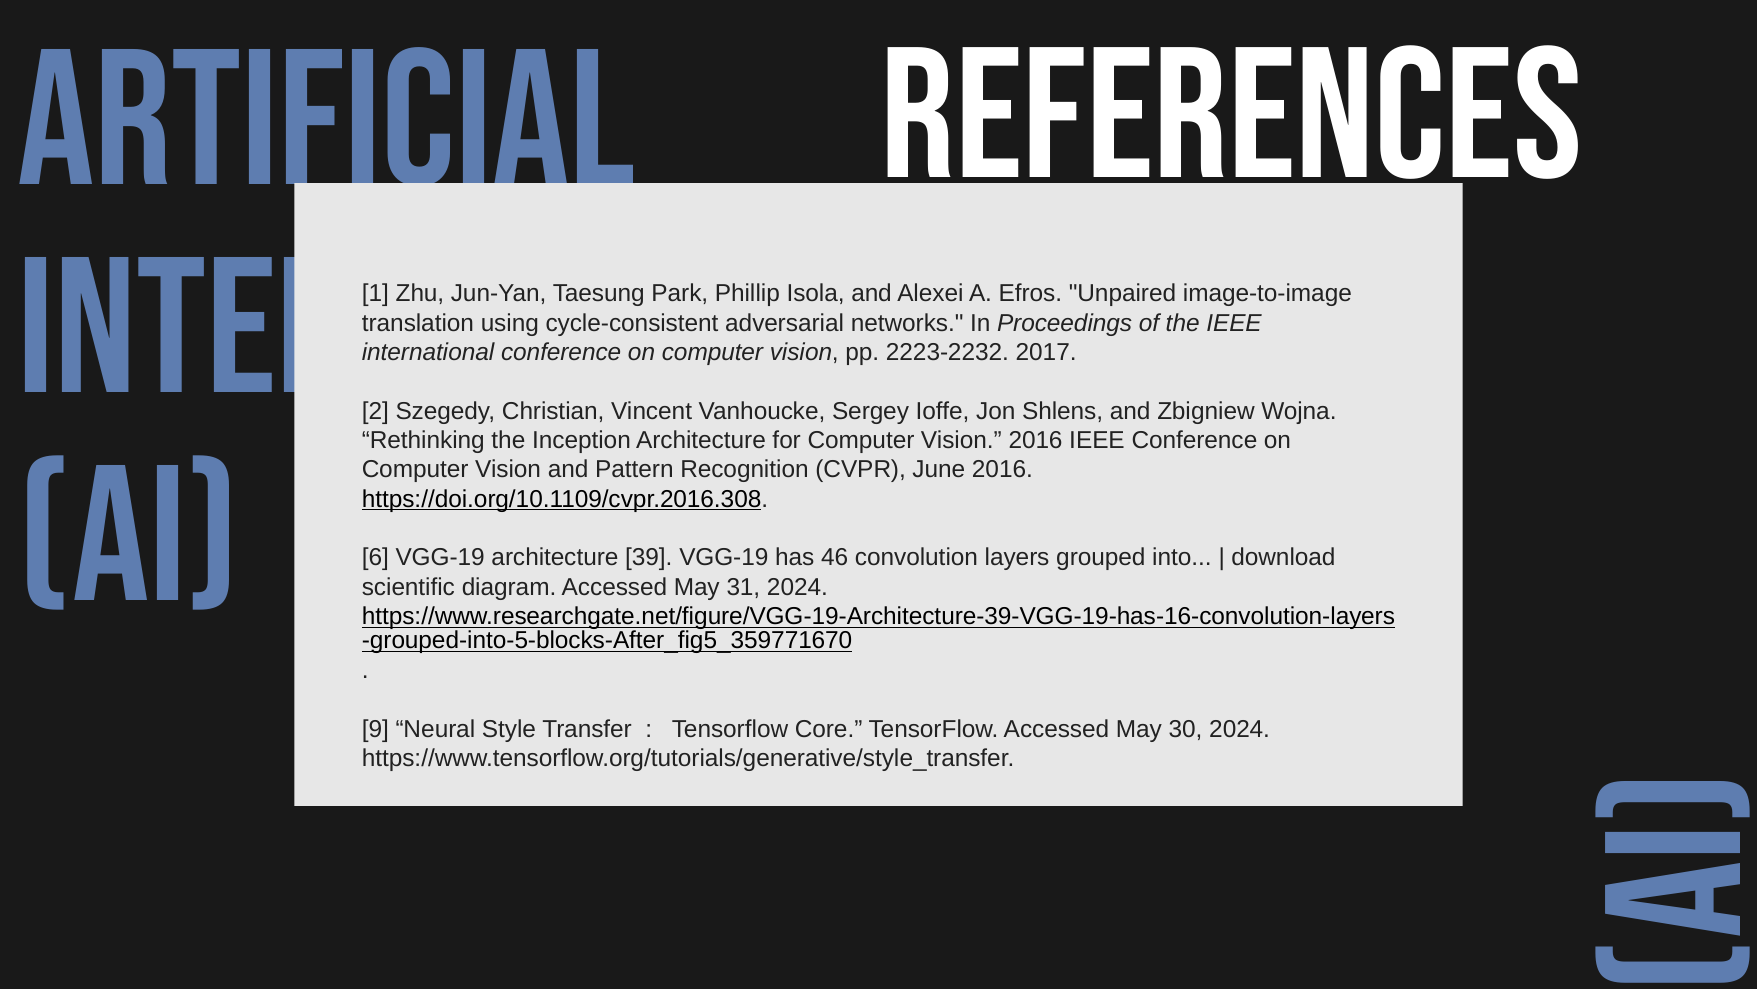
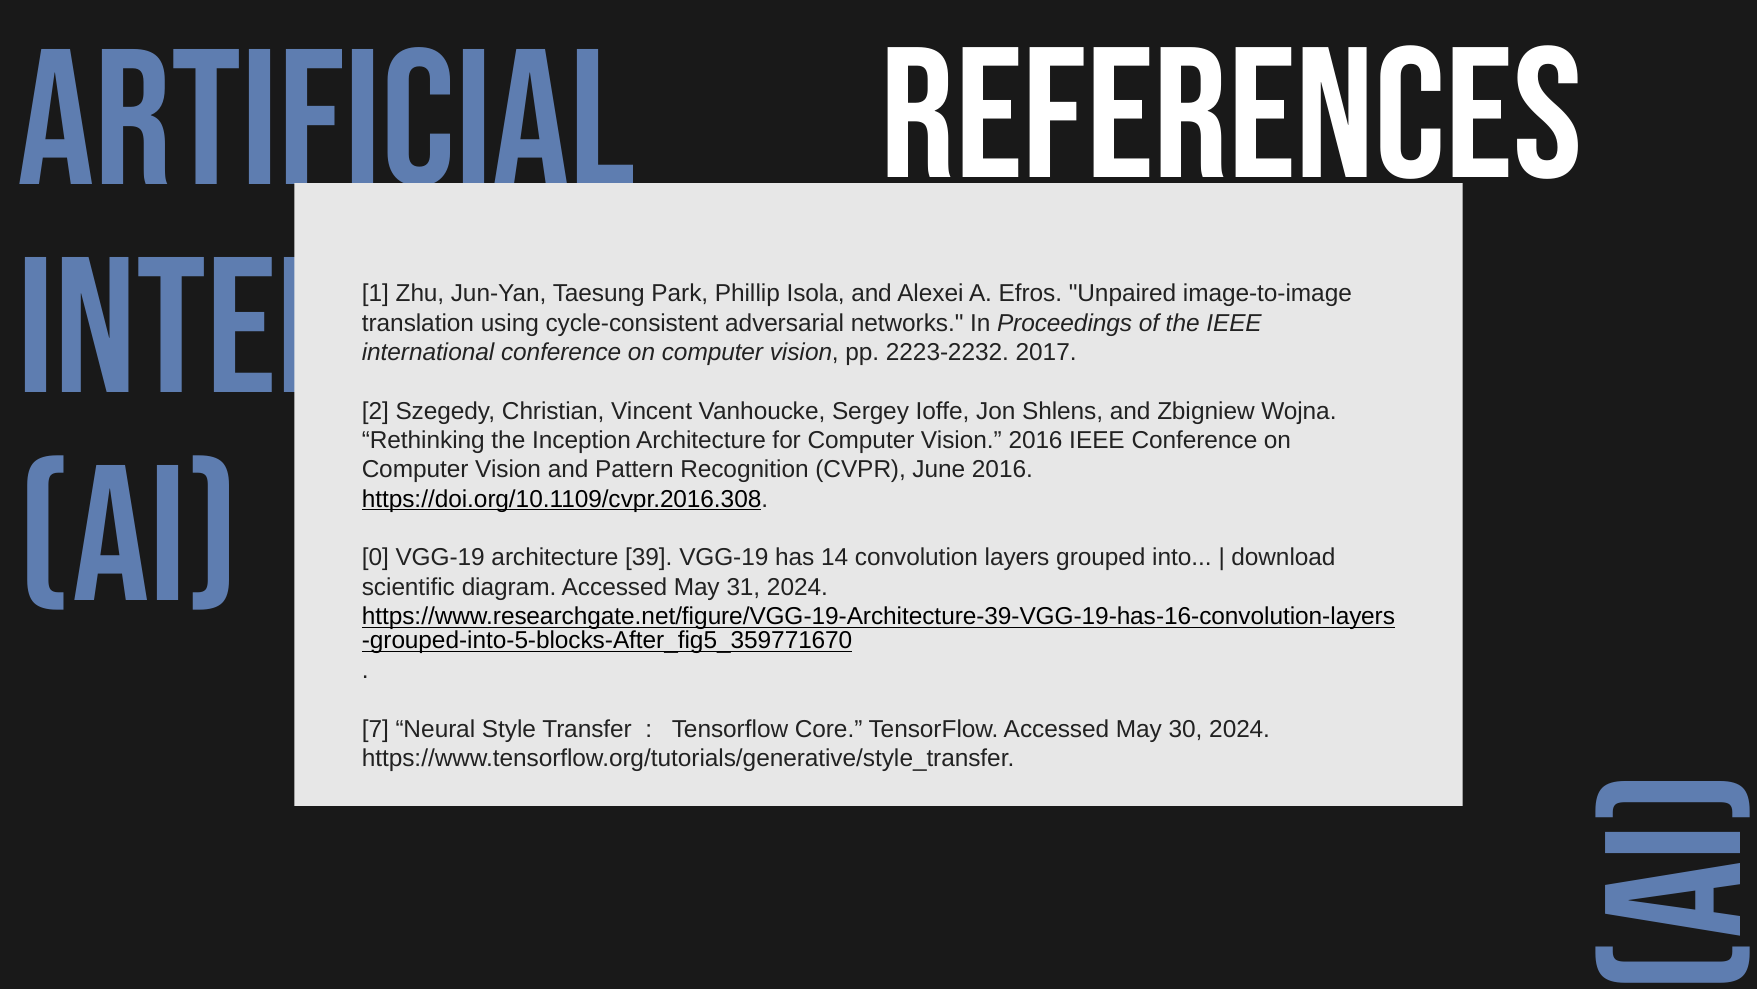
6: 6 -> 0
46: 46 -> 14
9: 9 -> 7
